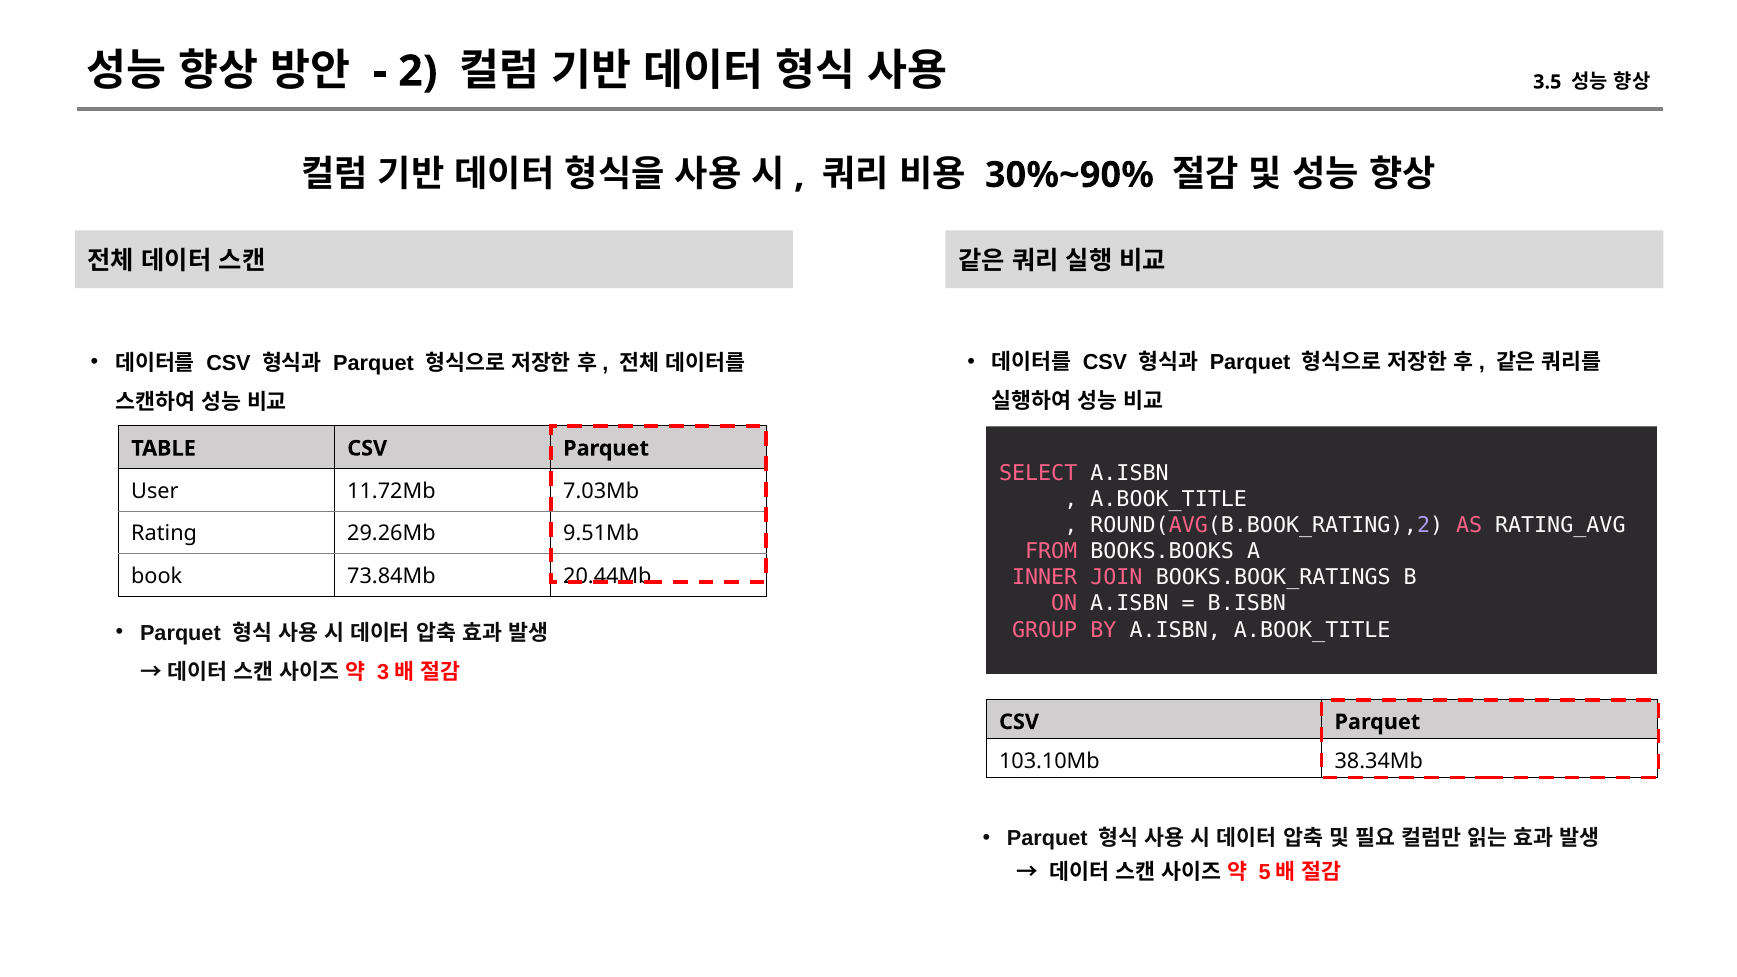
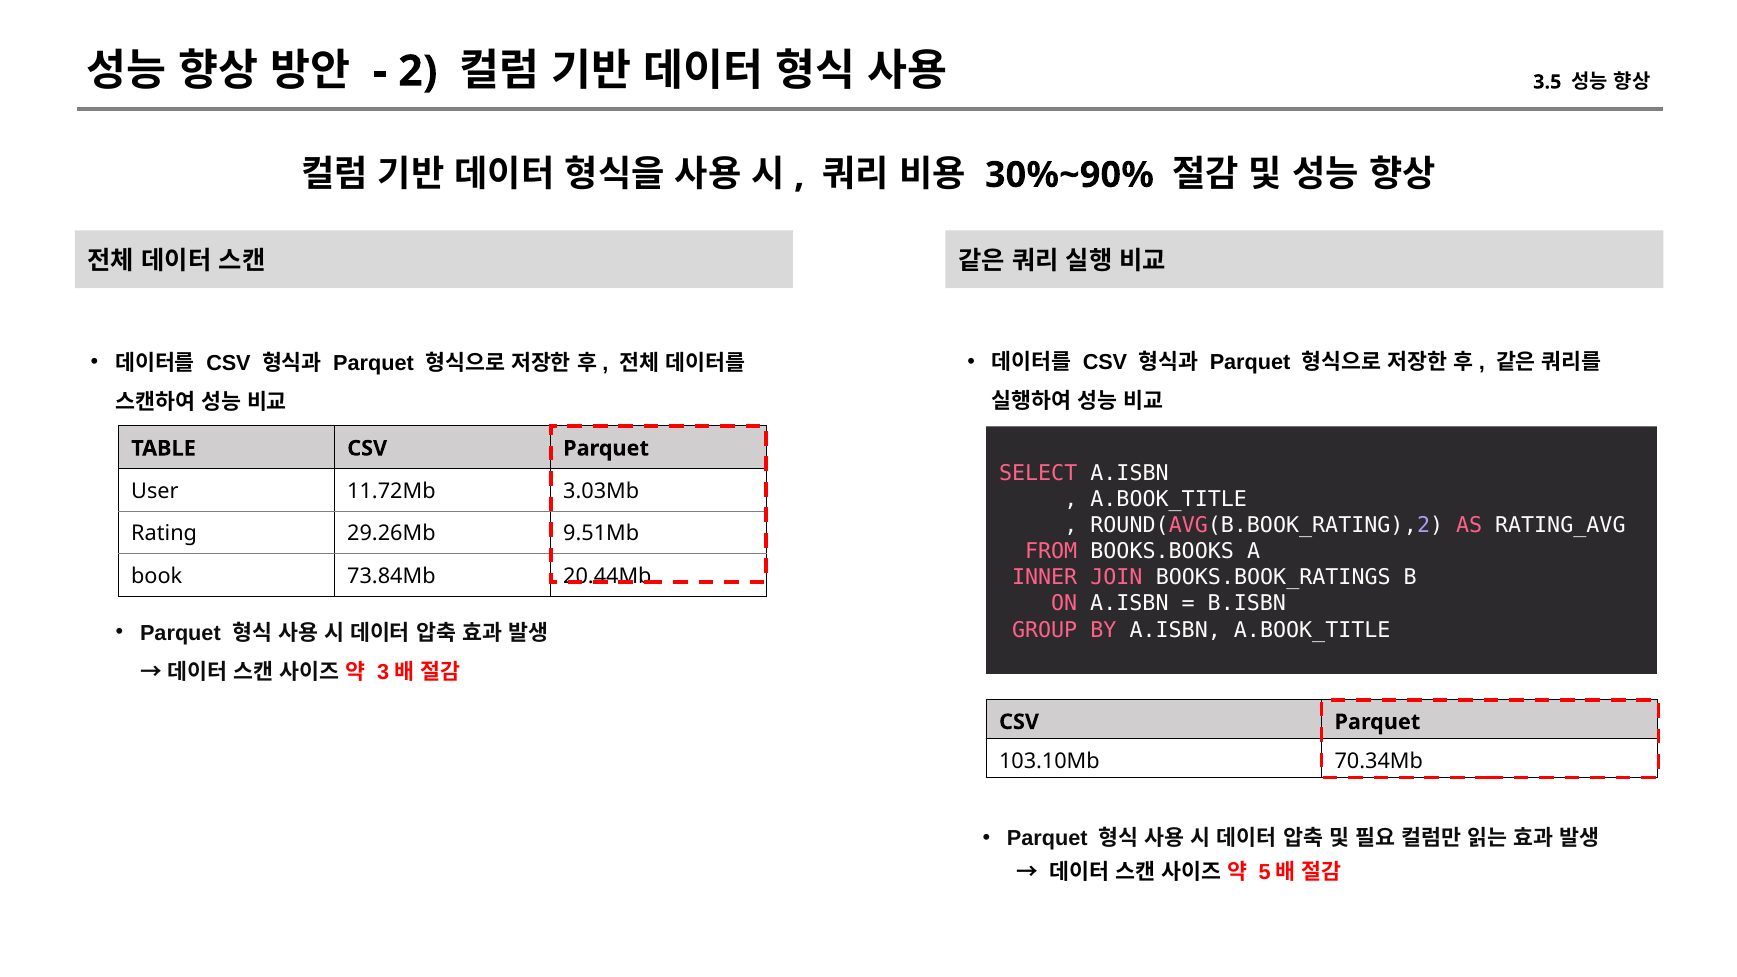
7.03Mb: 7.03Mb -> 3.03Mb
38.34Mb: 38.34Mb -> 70.34Mb
